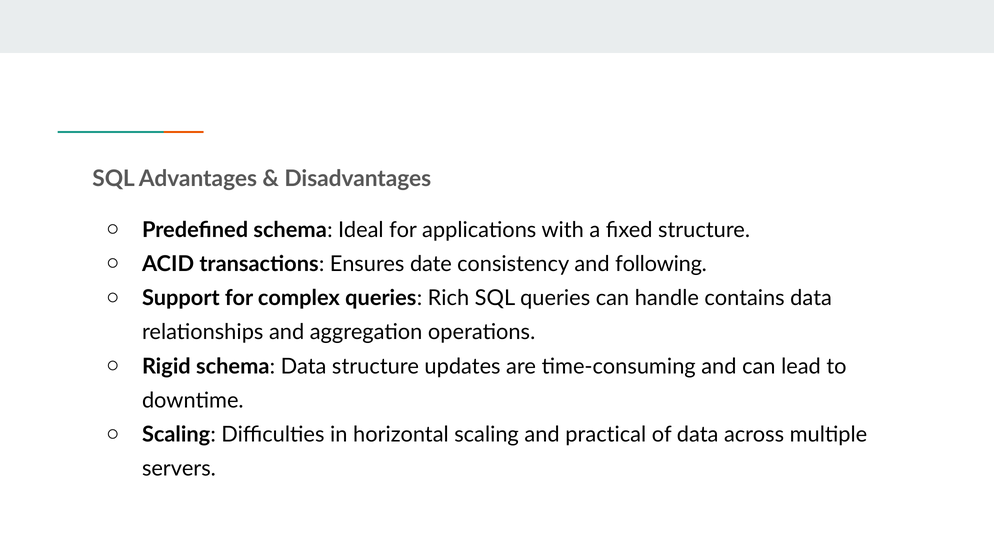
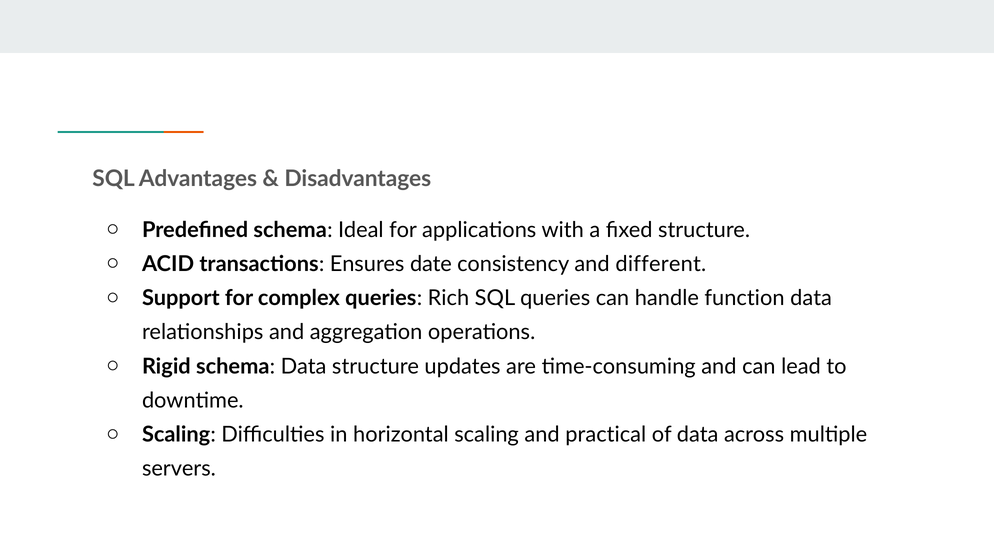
following: following -> different
contains: contains -> function
